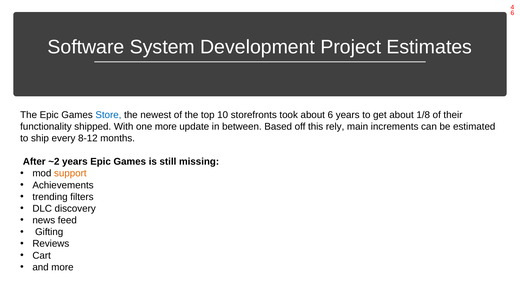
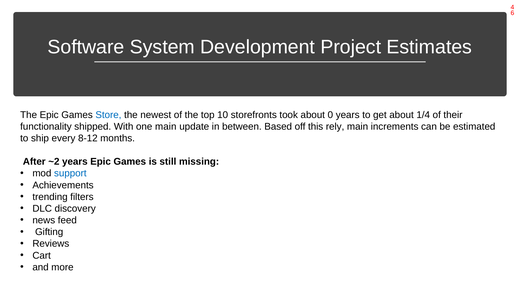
about 6: 6 -> 0
1/8: 1/8 -> 1/4
one more: more -> main
support colour: orange -> blue
